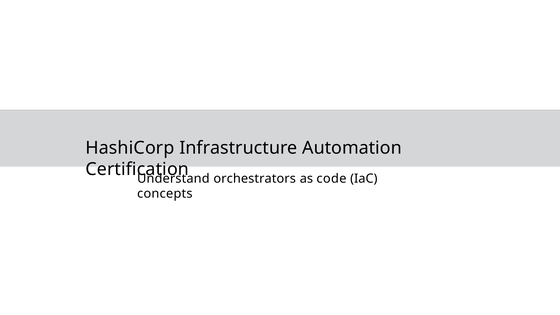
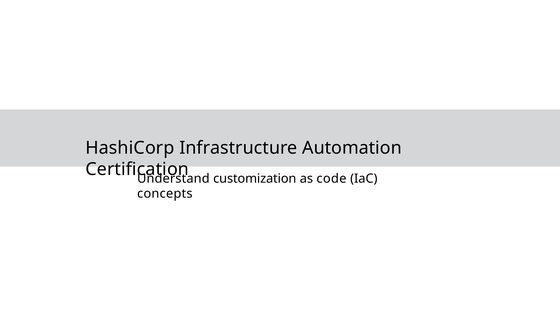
orchestrators: orchestrators -> customization
